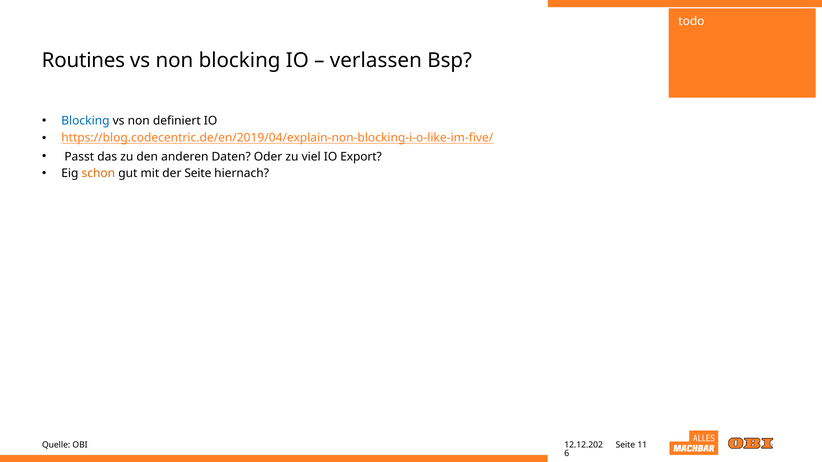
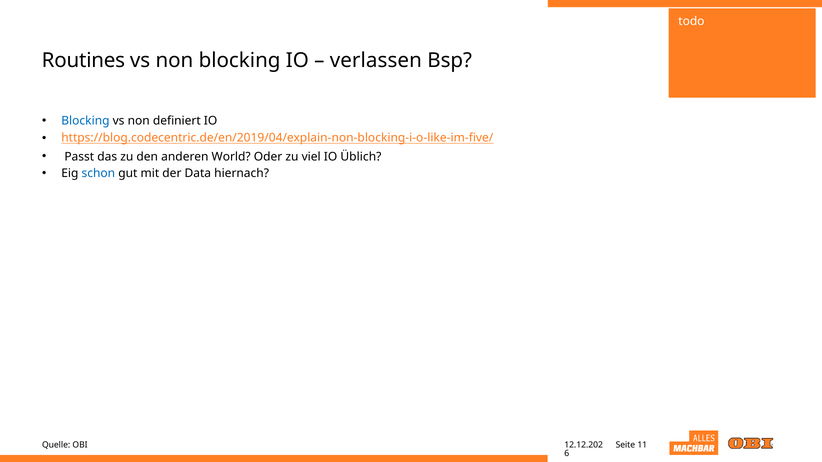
Daten: Daten -> World
Export: Export -> Üblich
schon colour: orange -> blue
der Seite: Seite -> Data
